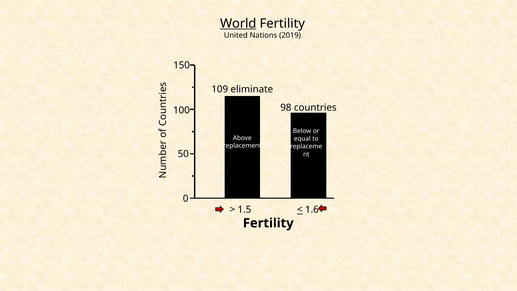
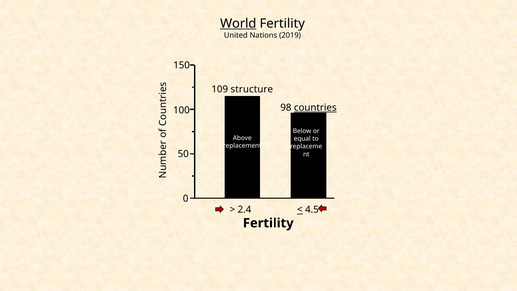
eliminate: eliminate -> structure
countries underline: none -> present
1.5: 1.5 -> 2.4
1.6: 1.6 -> 4.5
